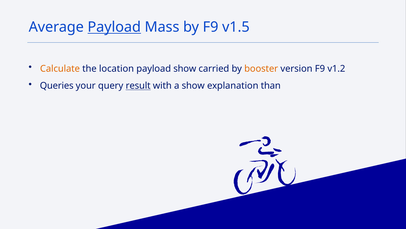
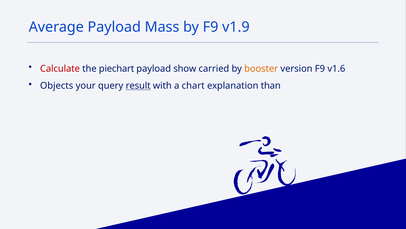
Payload at (114, 27) underline: present -> none
v1.5: v1.5 -> v1.9
Calculate colour: orange -> red
location: location -> piechart
v1.2: v1.2 -> v1.6
Queries: Queries -> Objects
a show: show -> chart
